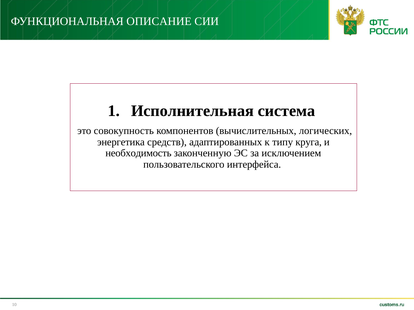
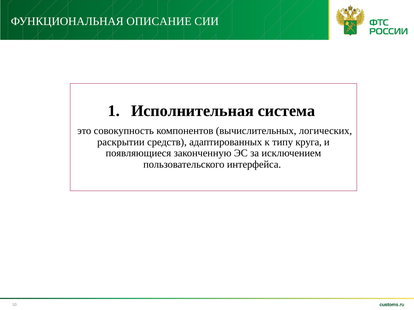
энергетика: энергетика -> раскрытии
необходимость: необходимость -> появляющиеся
